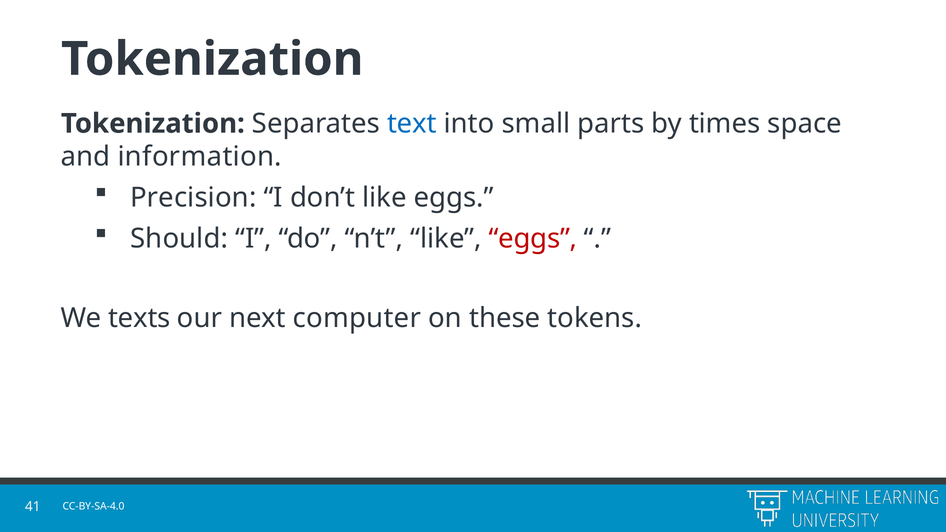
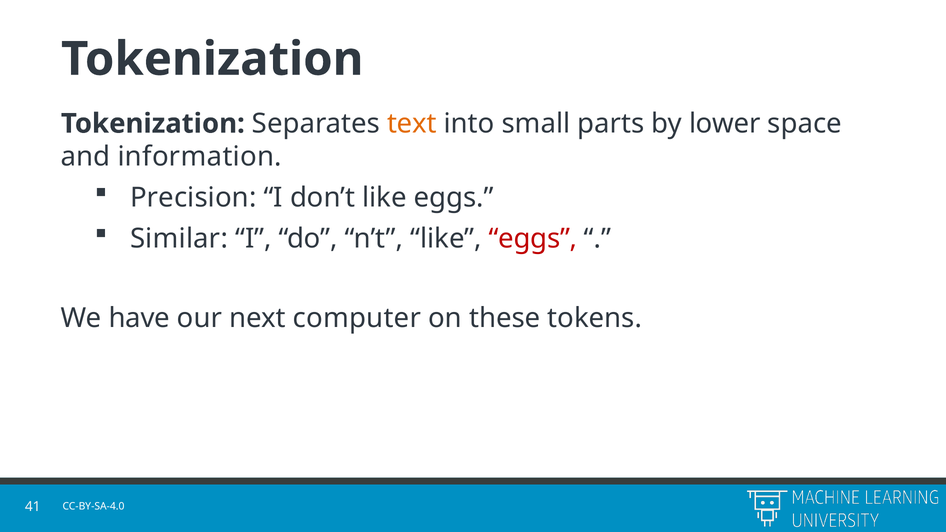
text colour: blue -> orange
times: times -> lower
Should: Should -> Similar
texts: texts -> have
